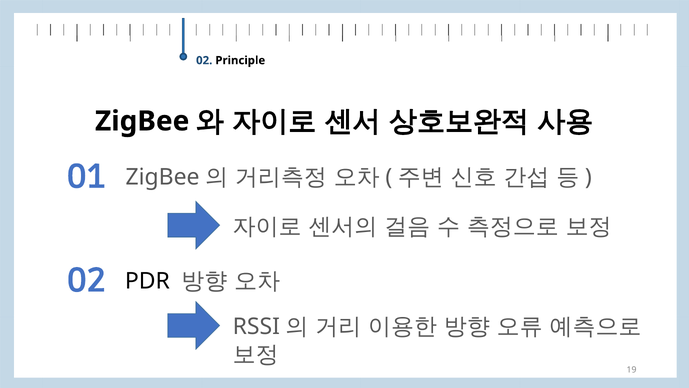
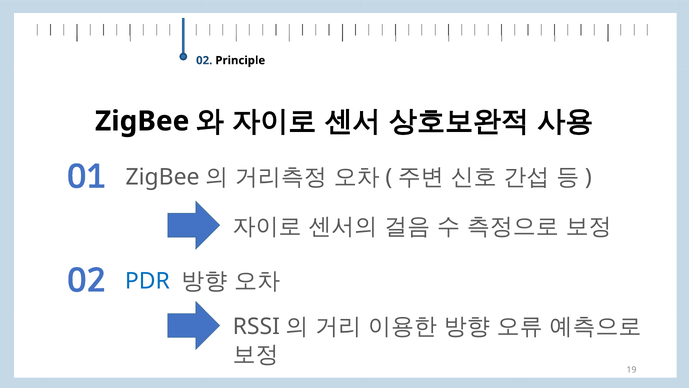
PDR colour: black -> blue
